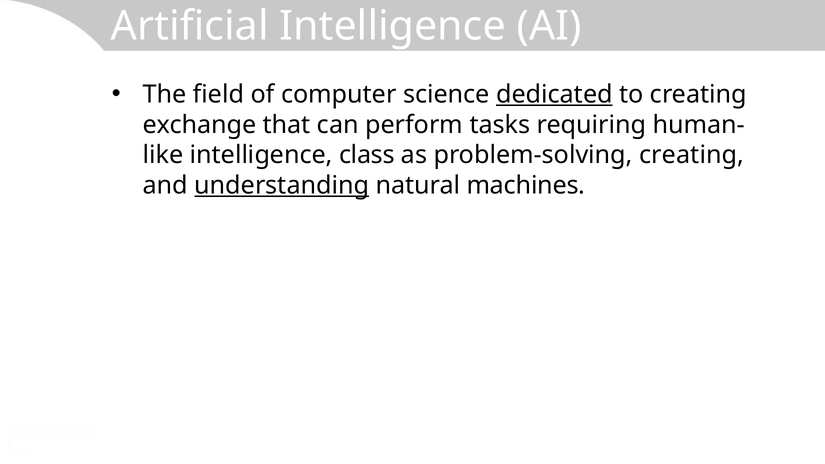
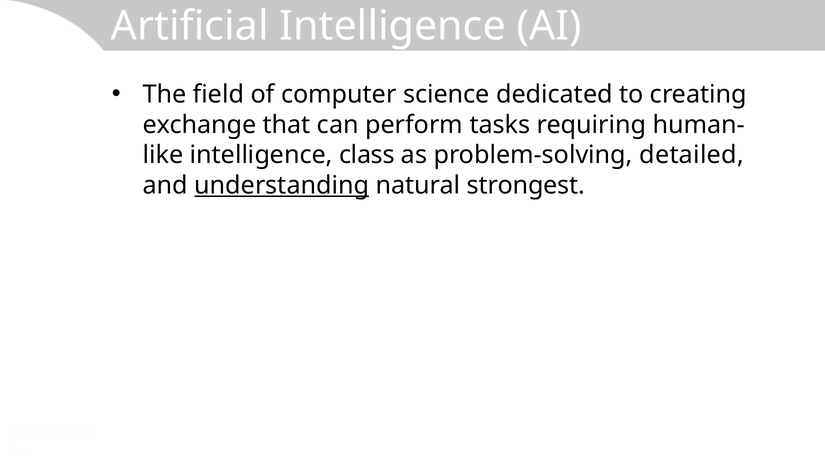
dedicated underline: present -> none
problem-solving creating: creating -> detailed
machines: machines -> strongest
